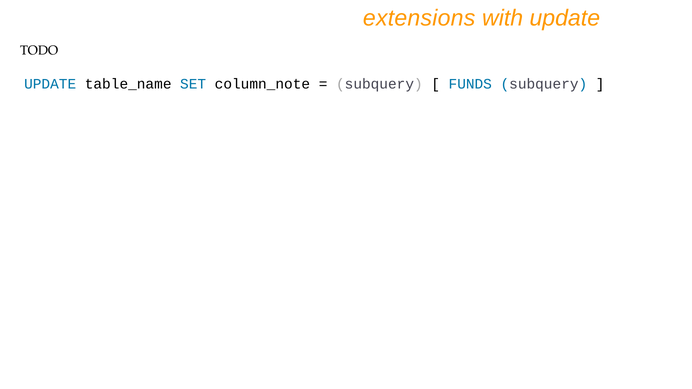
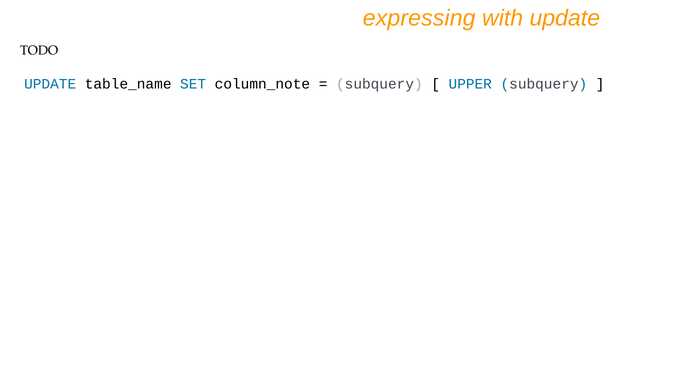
extensions: extensions -> expressing
FUNDS: FUNDS -> UPPER
